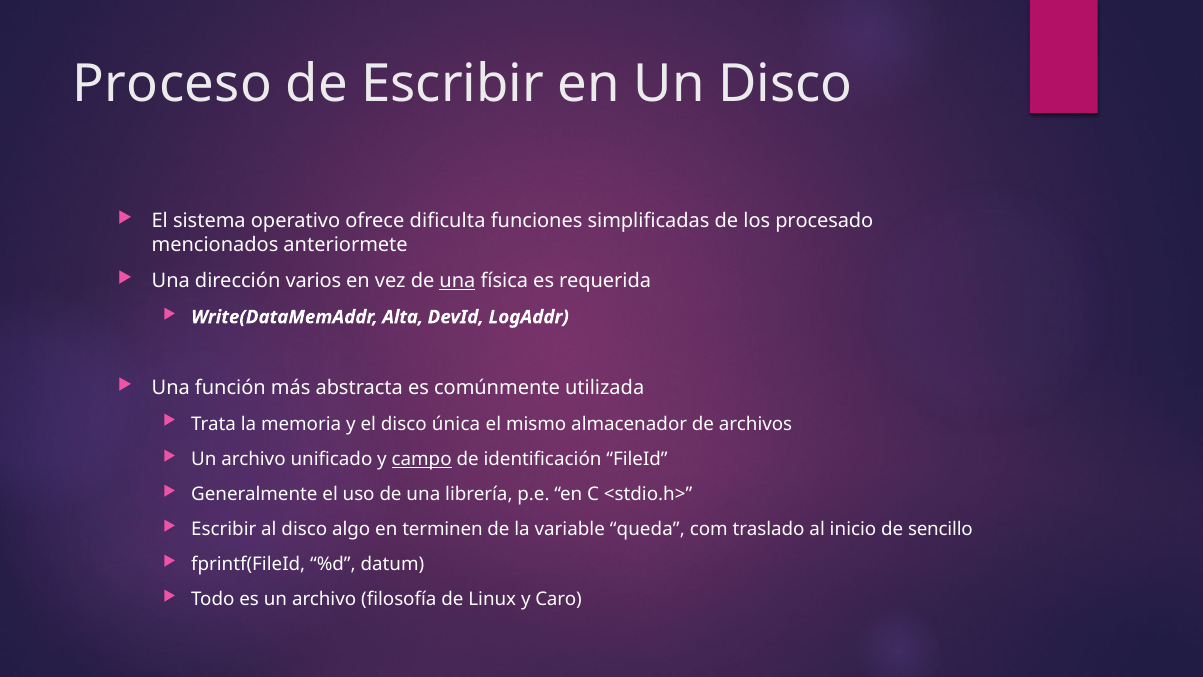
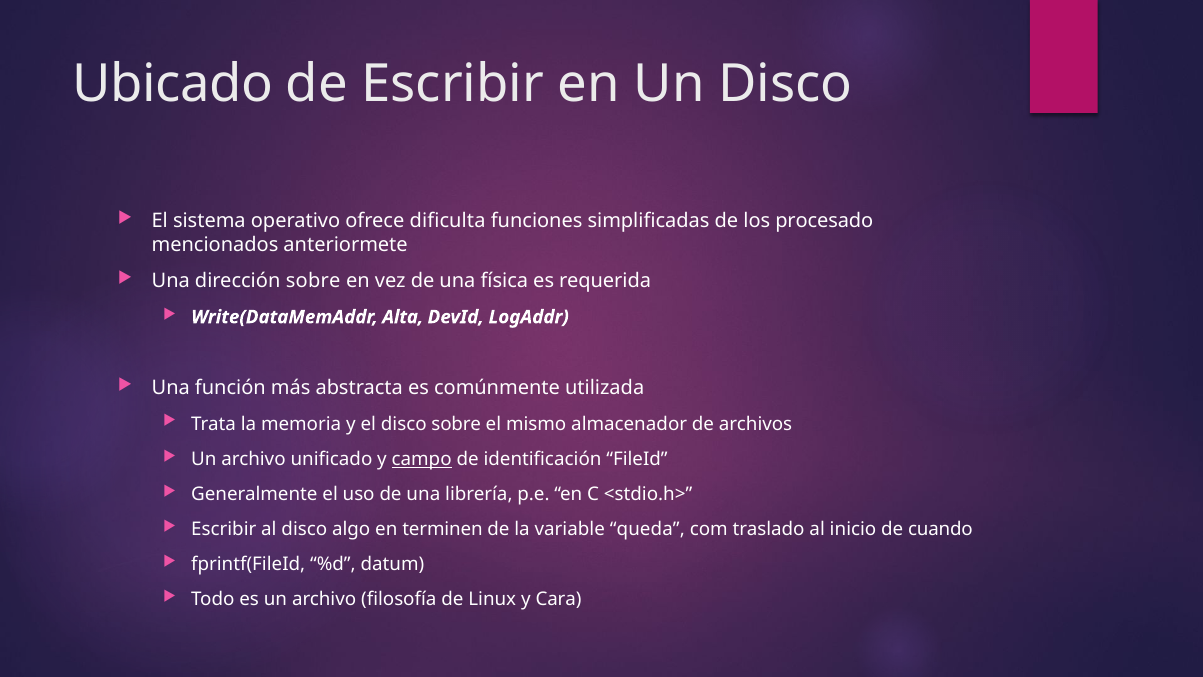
Proceso: Proceso -> Ubicado
dirección varios: varios -> sobre
una at (457, 281) underline: present -> none
disco única: única -> sobre
sencillo: sencillo -> cuando
Caro: Caro -> Cara
